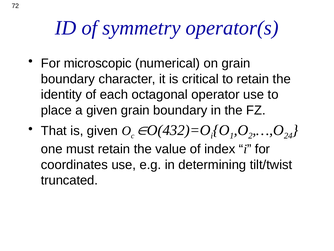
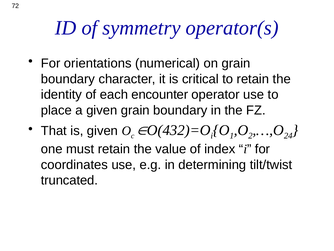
microscopic: microscopic -> orientations
octagonal: octagonal -> encounter
